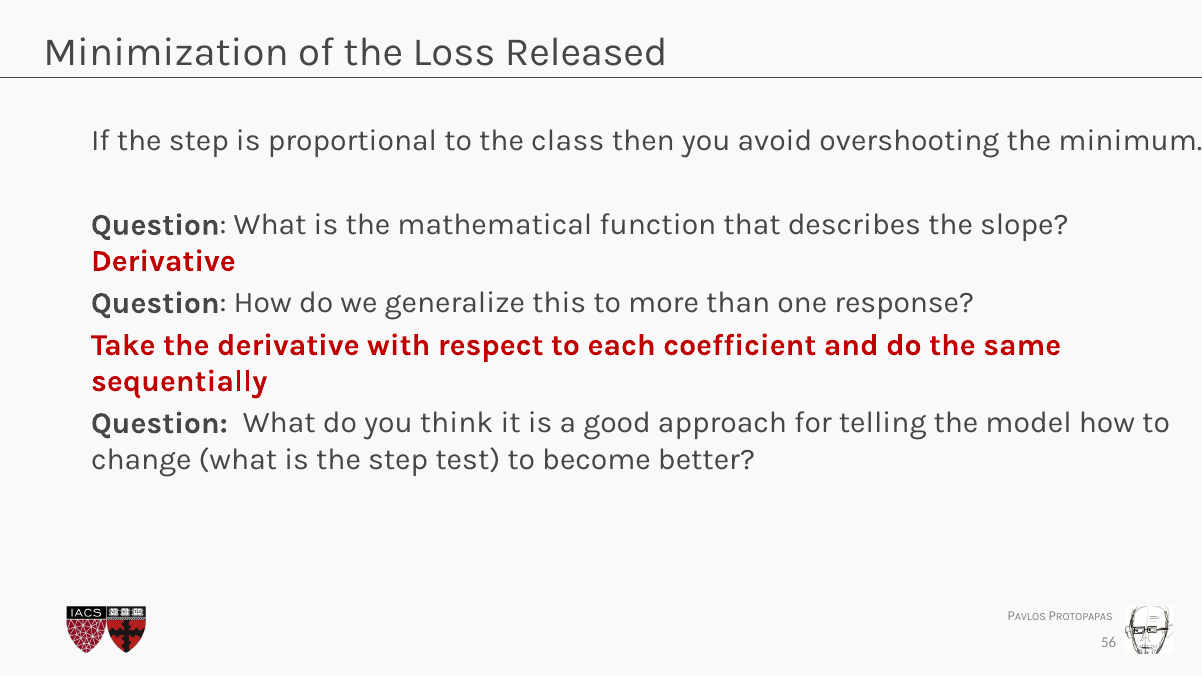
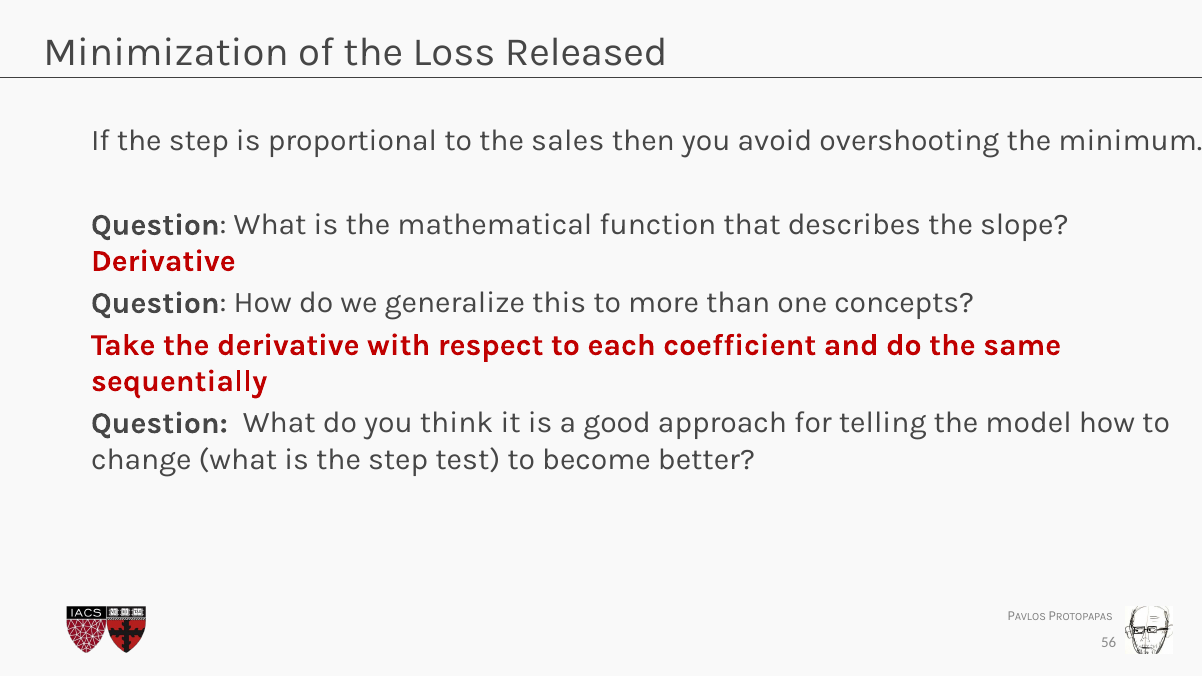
class: class -> sales
response: response -> concepts
